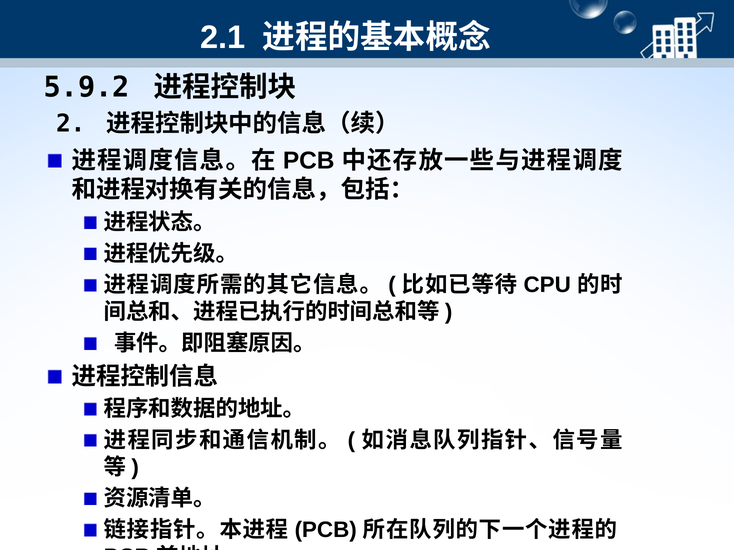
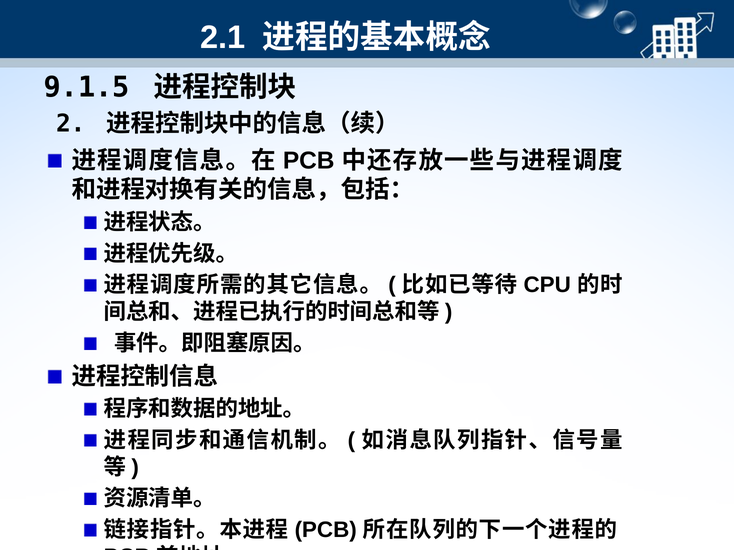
5.9.2: 5.9.2 -> 9.1.5
